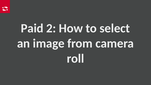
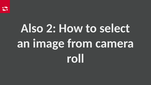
Paid: Paid -> Also
